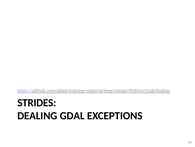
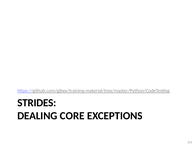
GDAL: GDAL -> CORE
